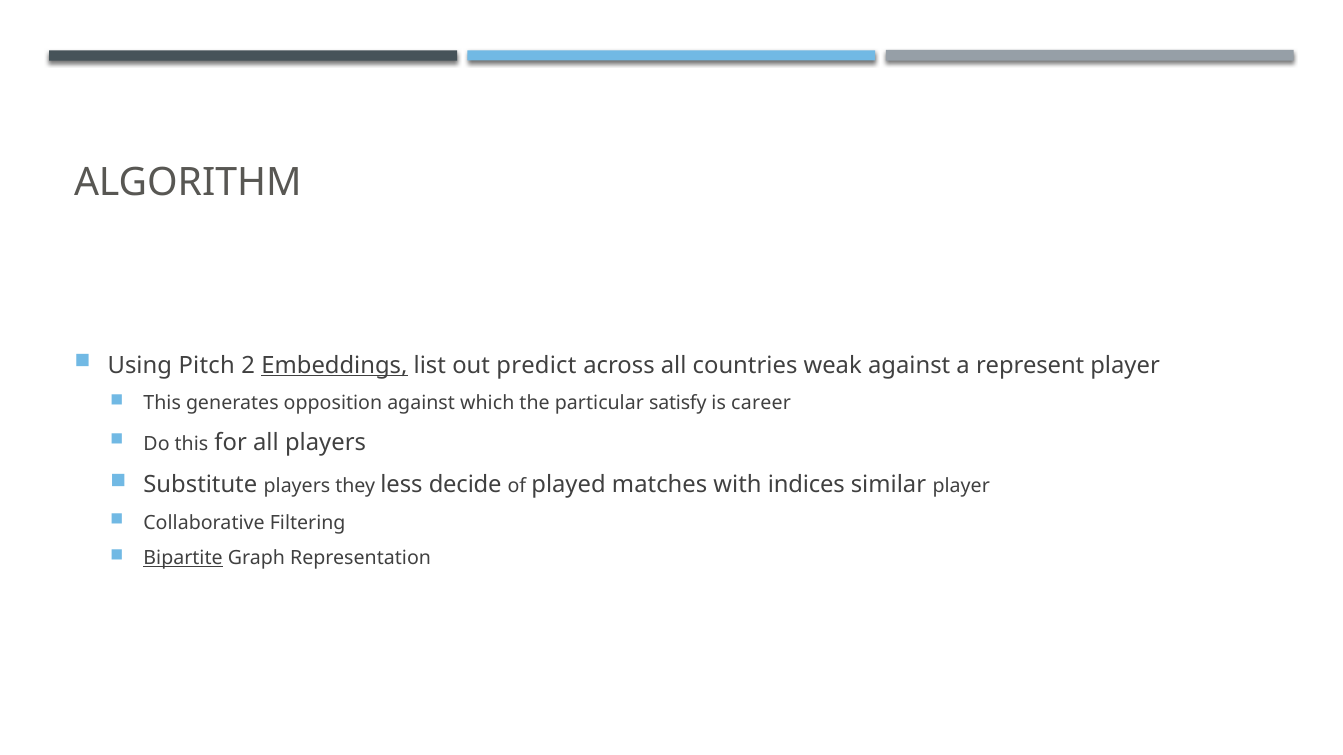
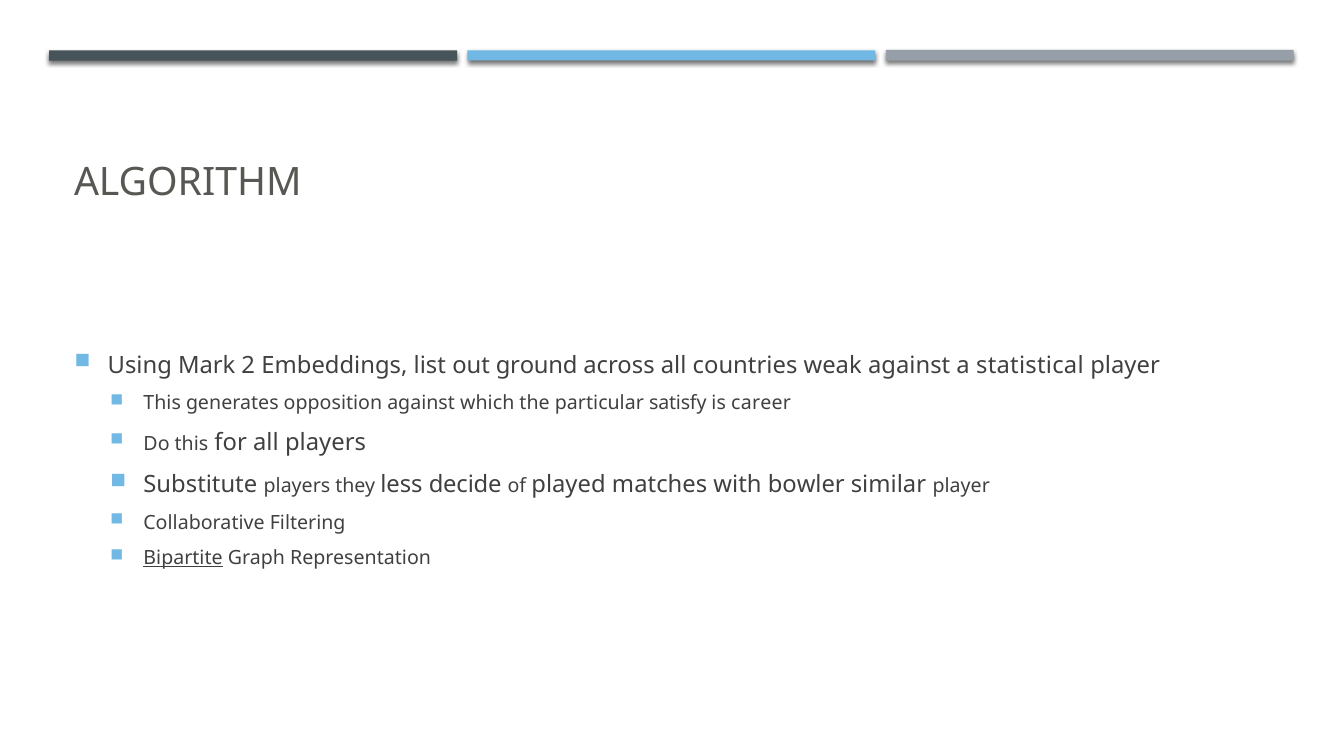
Pitch: Pitch -> Mark
Embeddings underline: present -> none
predict: predict -> ground
represent: represent -> statistical
indices: indices -> bowler
